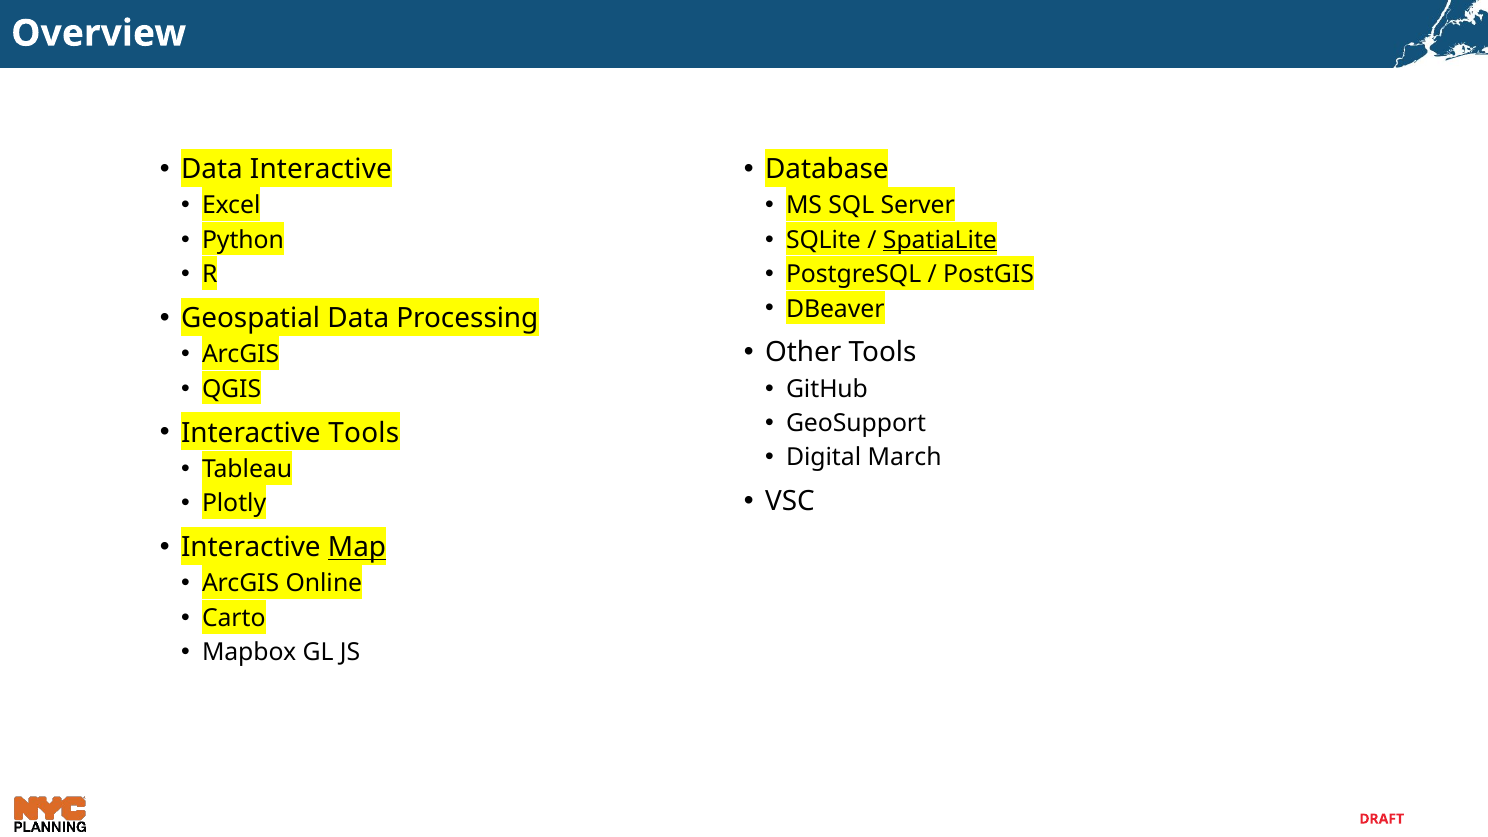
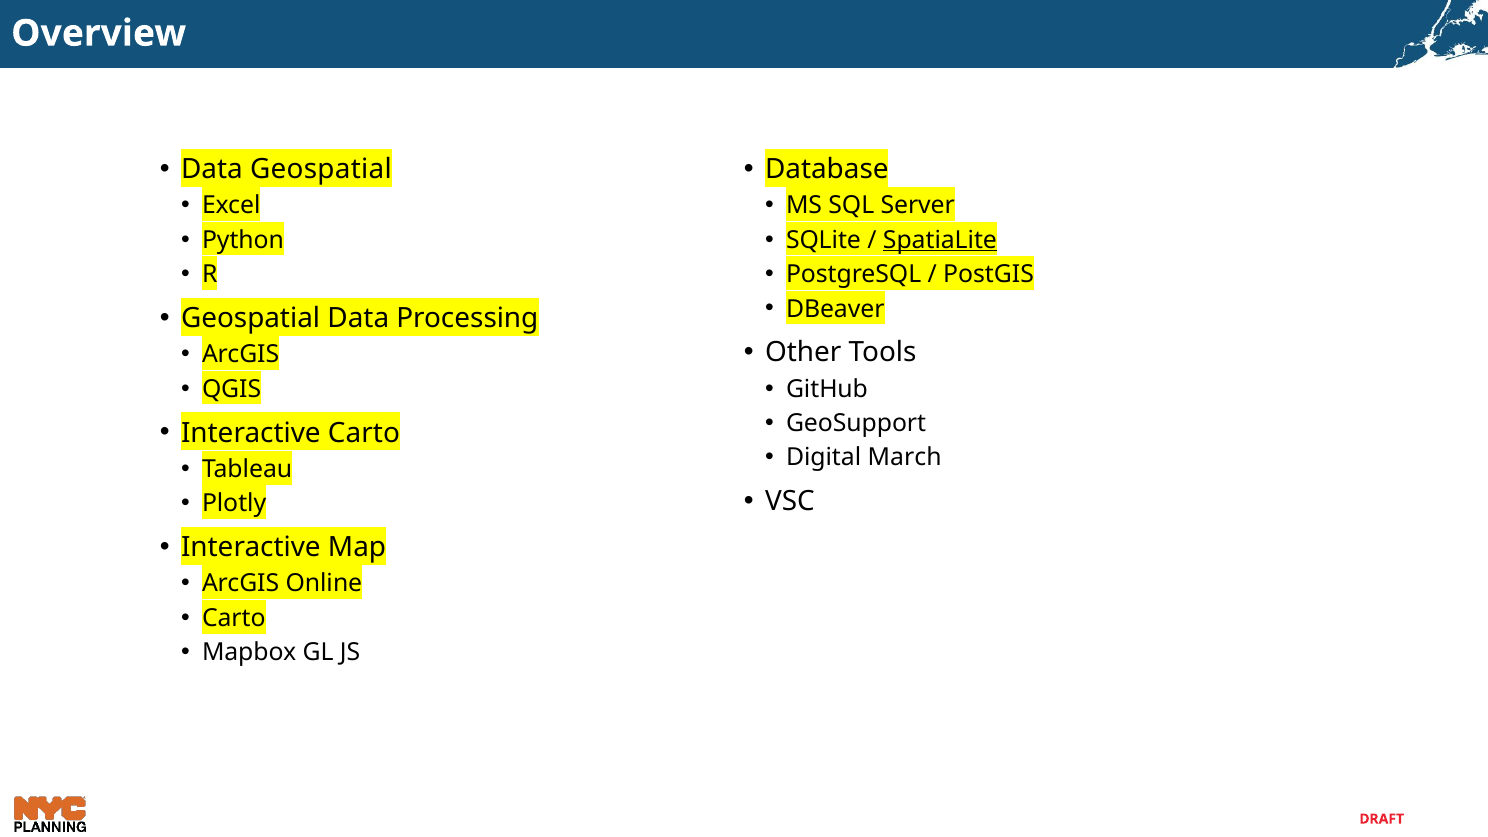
Data Interactive: Interactive -> Geospatial
Interactive Tools: Tools -> Carto
Map underline: present -> none
